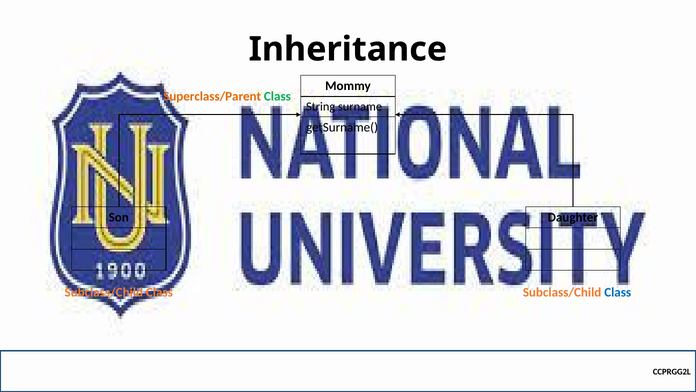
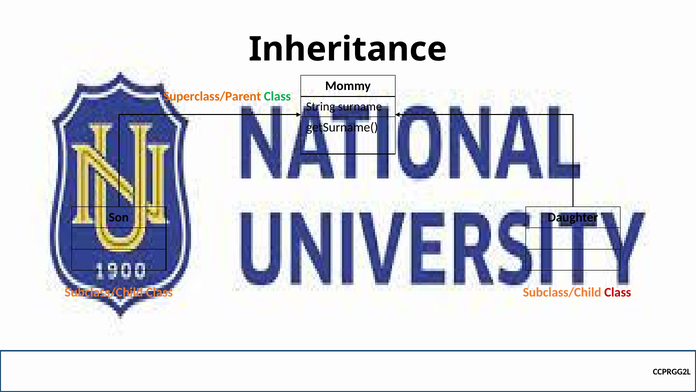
Class at (618, 292) colour: blue -> red
